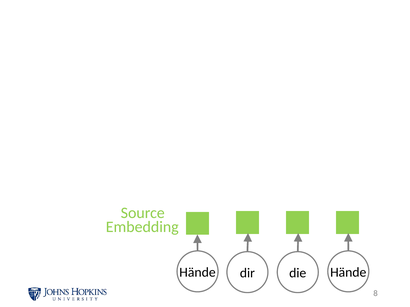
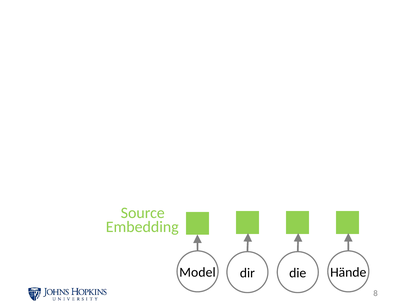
Hände at (197, 273): Hände -> Model
